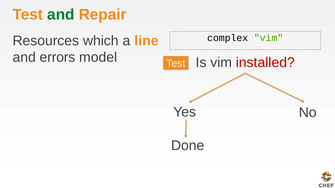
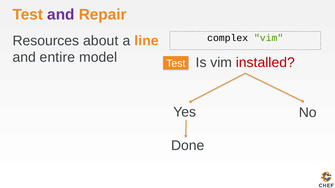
and at (61, 14) colour: green -> purple
which: which -> about
errors: errors -> entire
